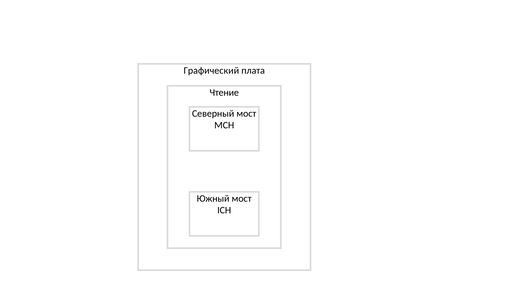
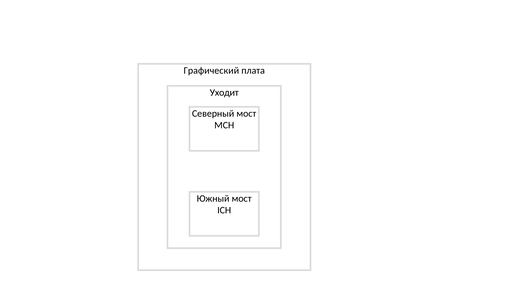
Чтение: Чтение -> Уходит
